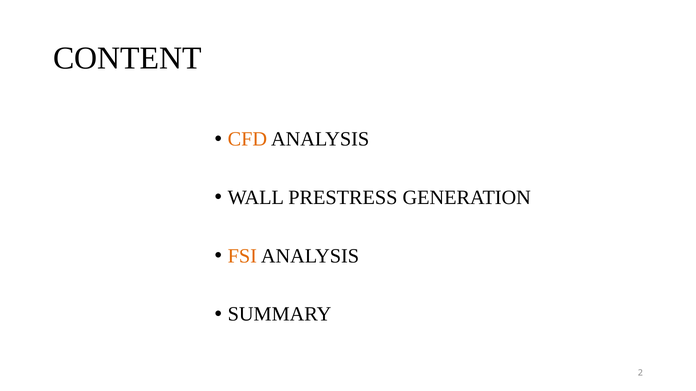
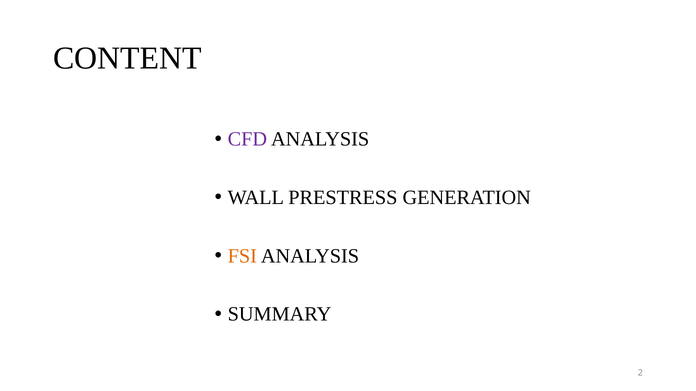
CFD colour: orange -> purple
